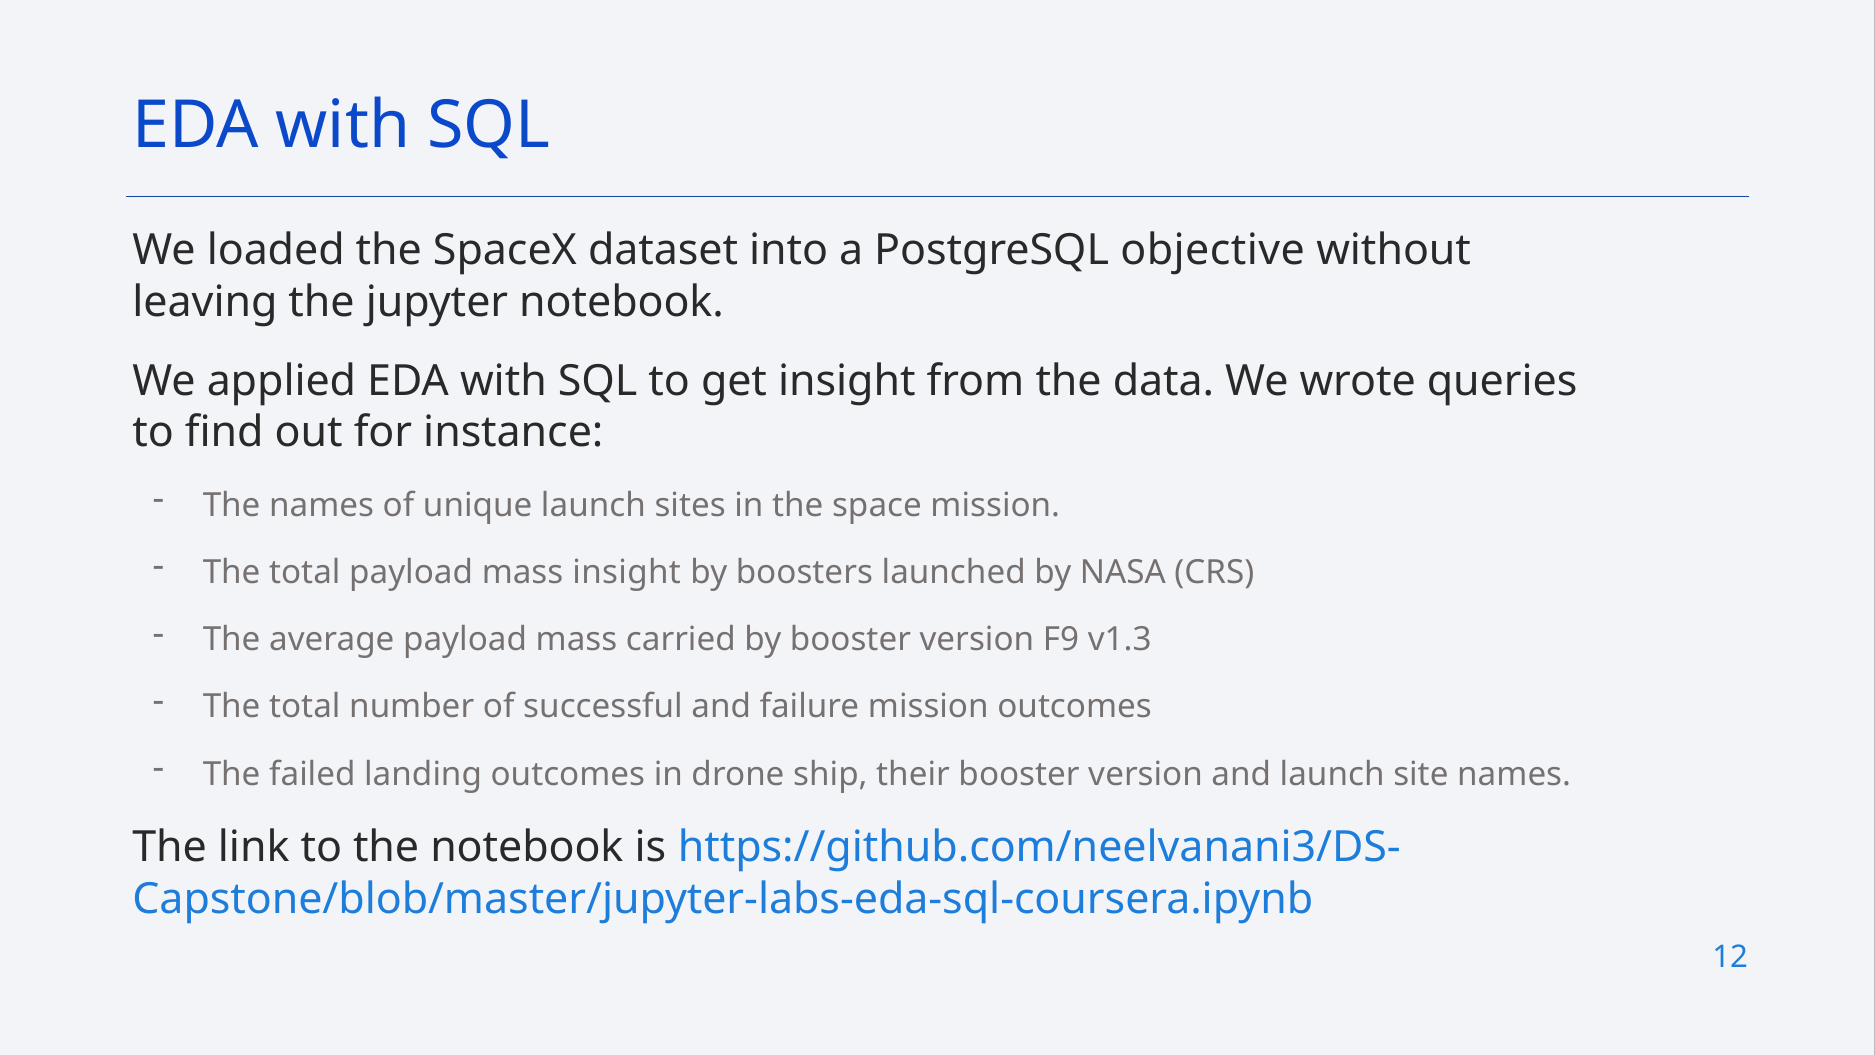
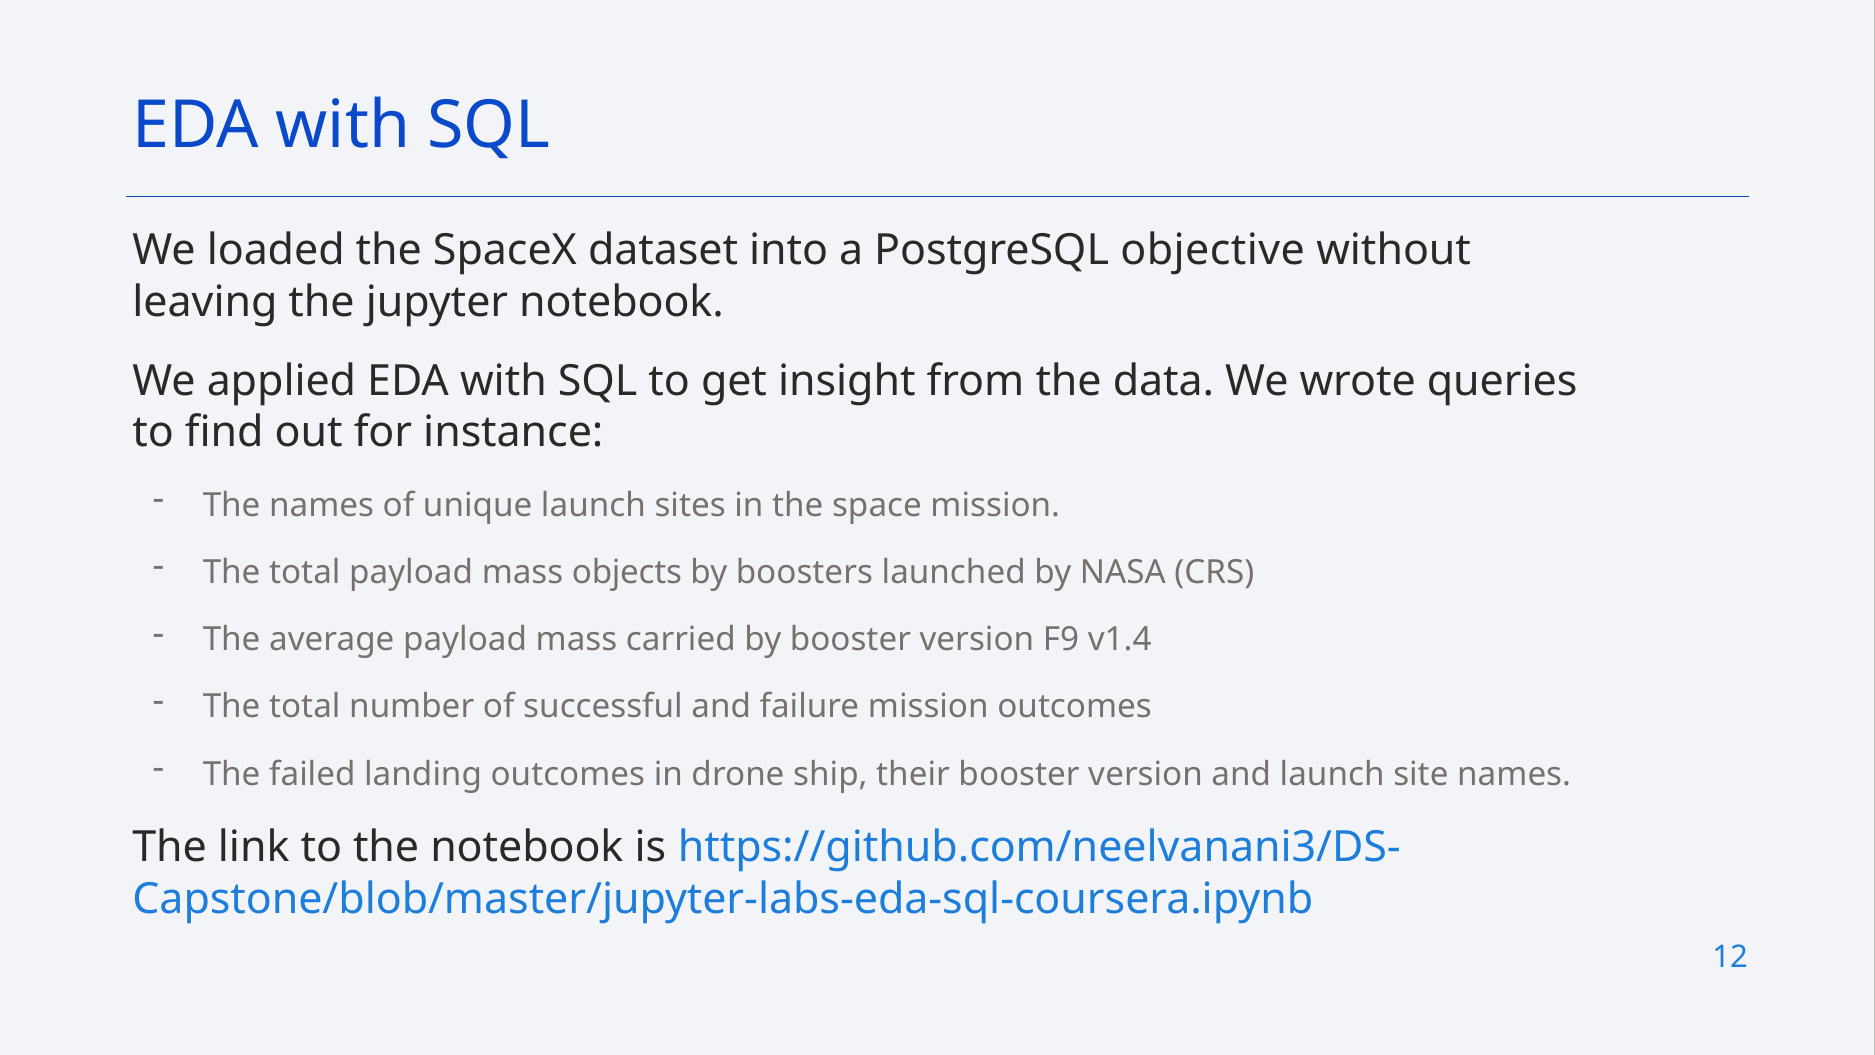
mass insight: insight -> objects
v1.3: v1.3 -> v1.4
